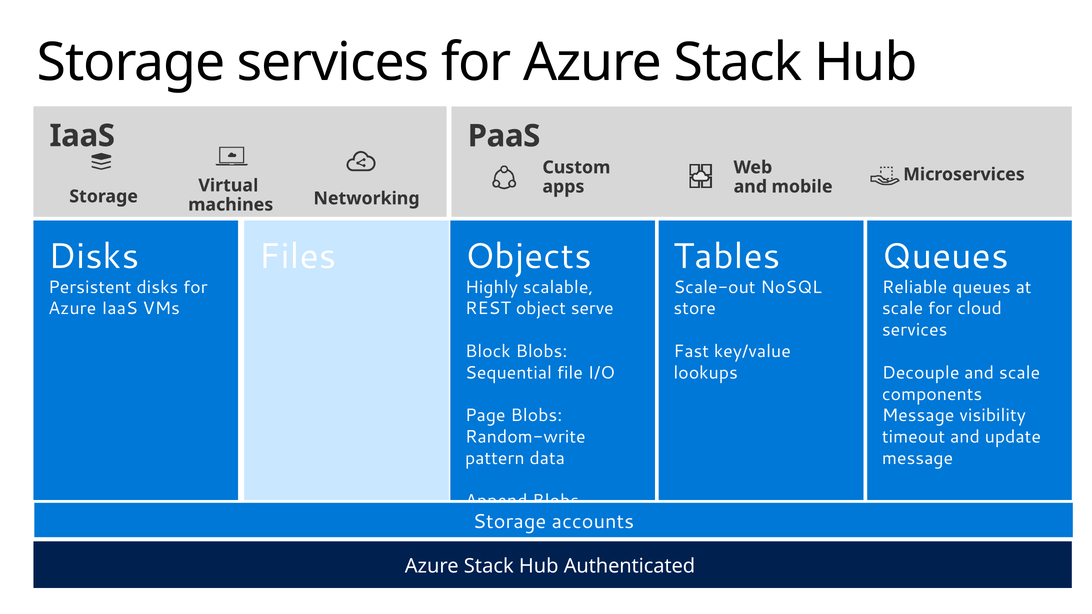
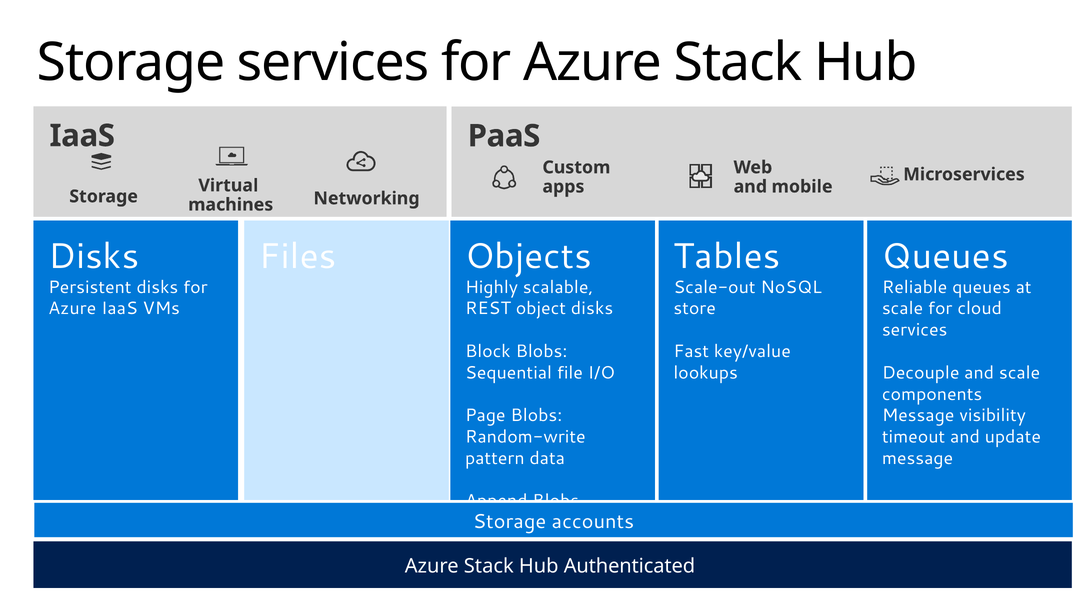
object serve: serve -> disks
